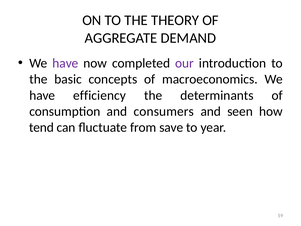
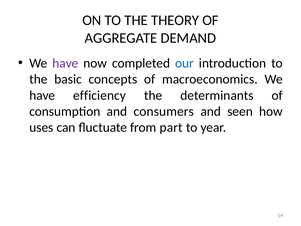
our colour: purple -> blue
tend: tend -> uses
save: save -> part
